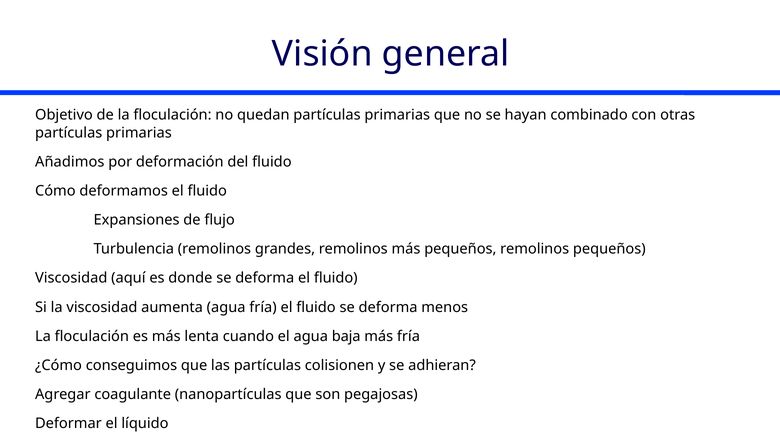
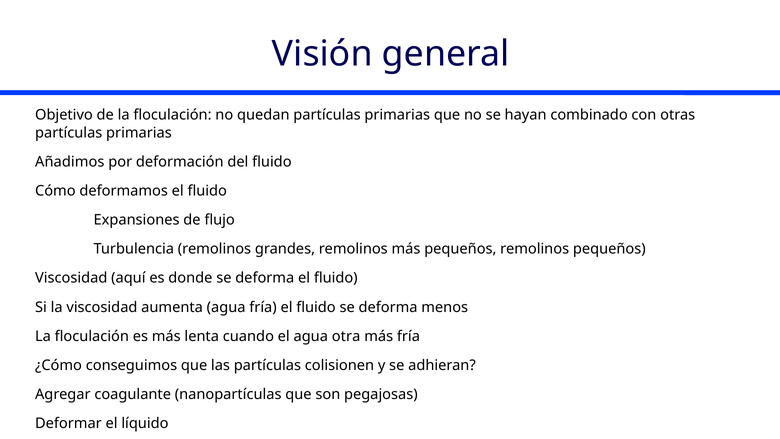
baja: baja -> otra
